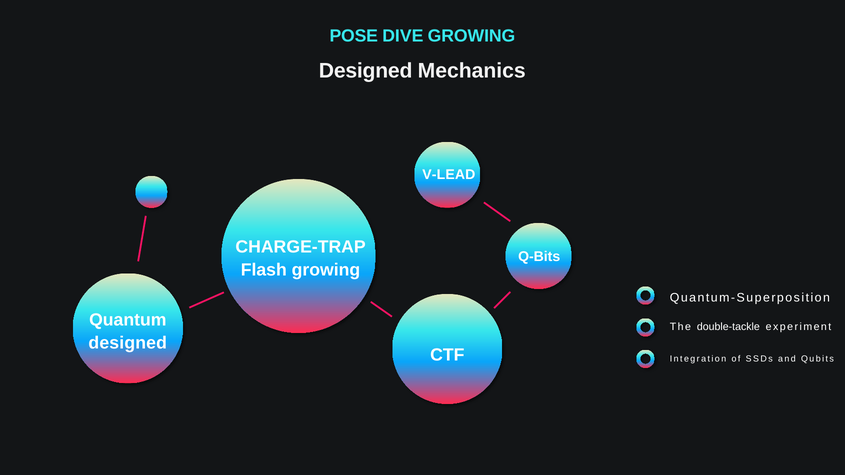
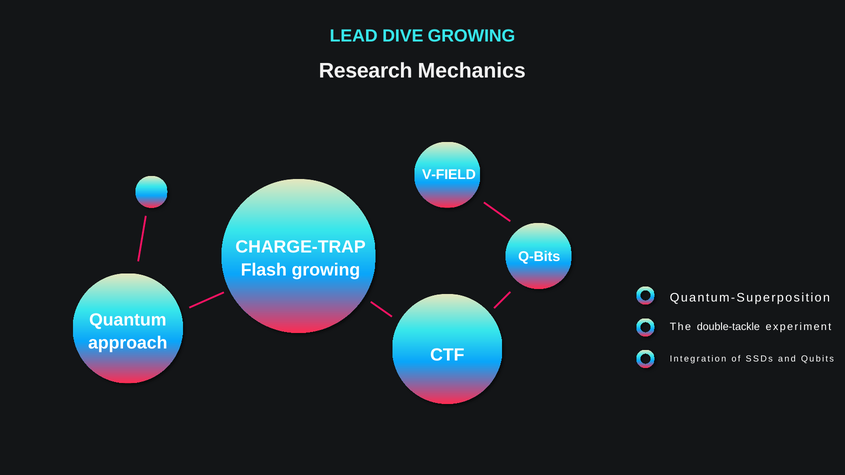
POSE: POSE -> LEAD
Designed at (366, 71): Designed -> Research
V-LEAD: V-LEAD -> V-FIELD
designed at (128, 343): designed -> approach
